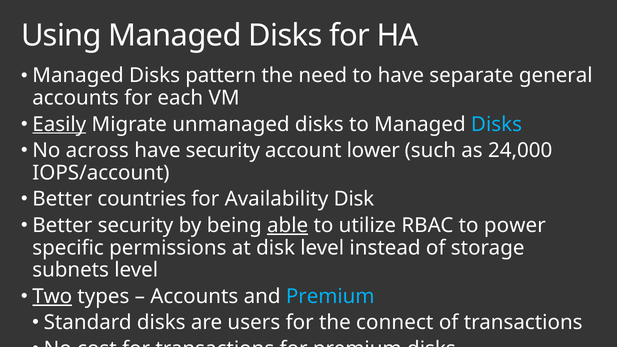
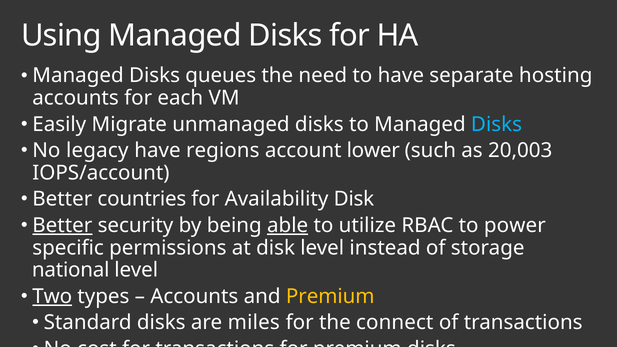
pattern: pattern -> queues
general: general -> hosting
Easily underline: present -> none
across: across -> legacy
have security: security -> regions
24,000: 24,000 -> 20,003
Better at (62, 226) underline: none -> present
subnets: subnets -> national
Premium at (330, 296) colour: light blue -> yellow
users: users -> miles
